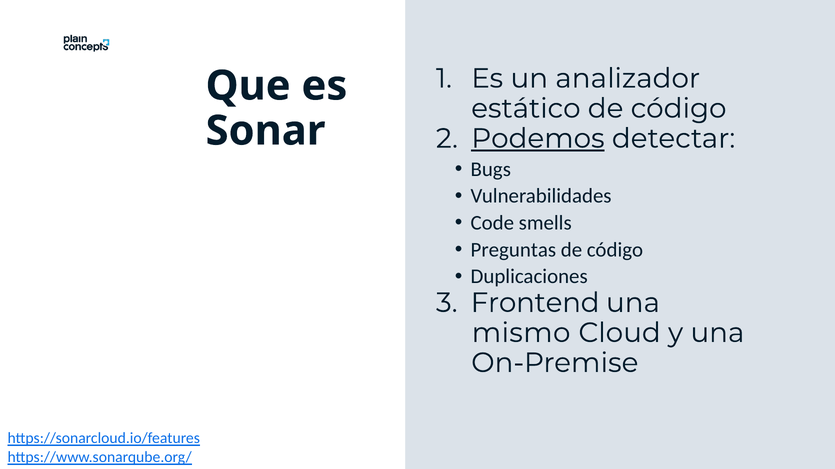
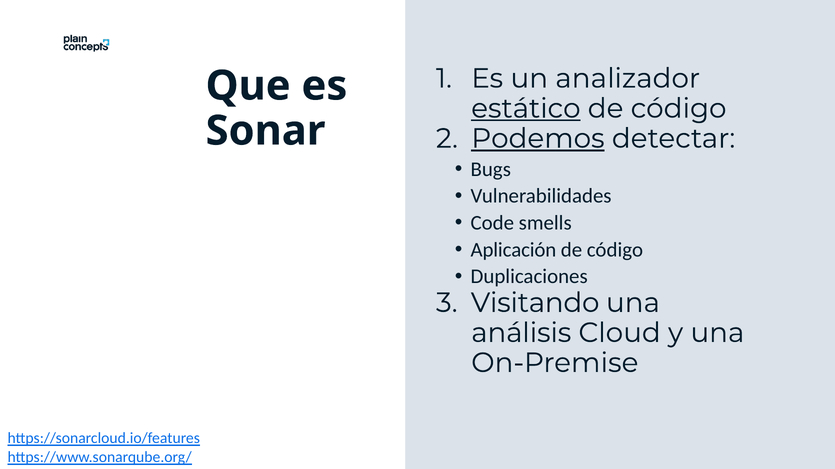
estático underline: none -> present
Preguntas: Preguntas -> Aplicación
Frontend: Frontend -> Visitando
mismo: mismo -> análisis
